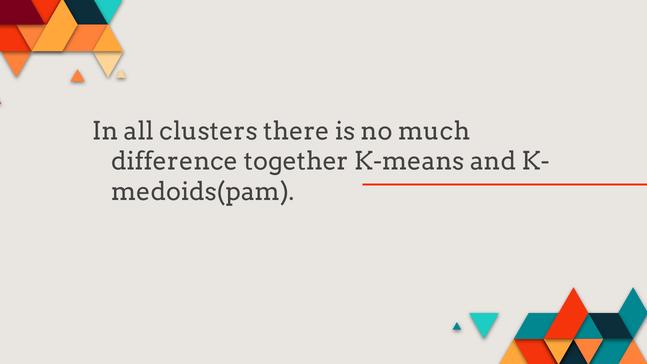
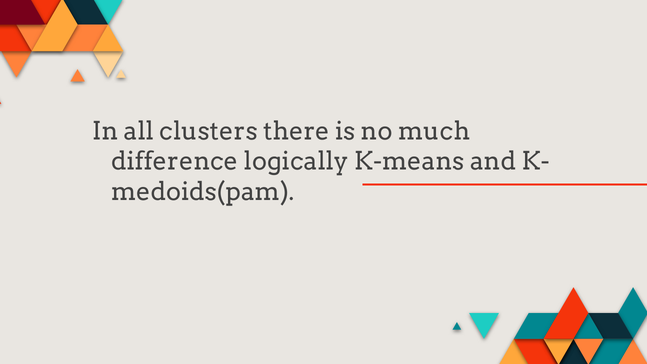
together: together -> logically
